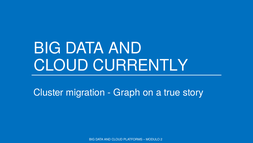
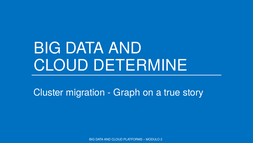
CURRENTLY: CURRENTLY -> DETERMINE
